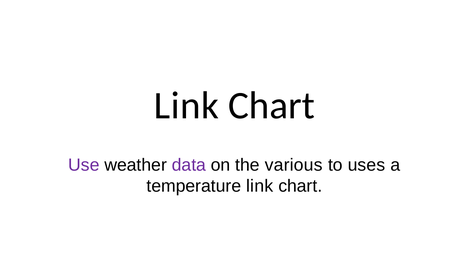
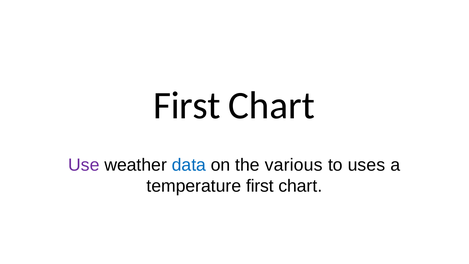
Link at (186, 105): Link -> First
data colour: purple -> blue
temperature link: link -> first
